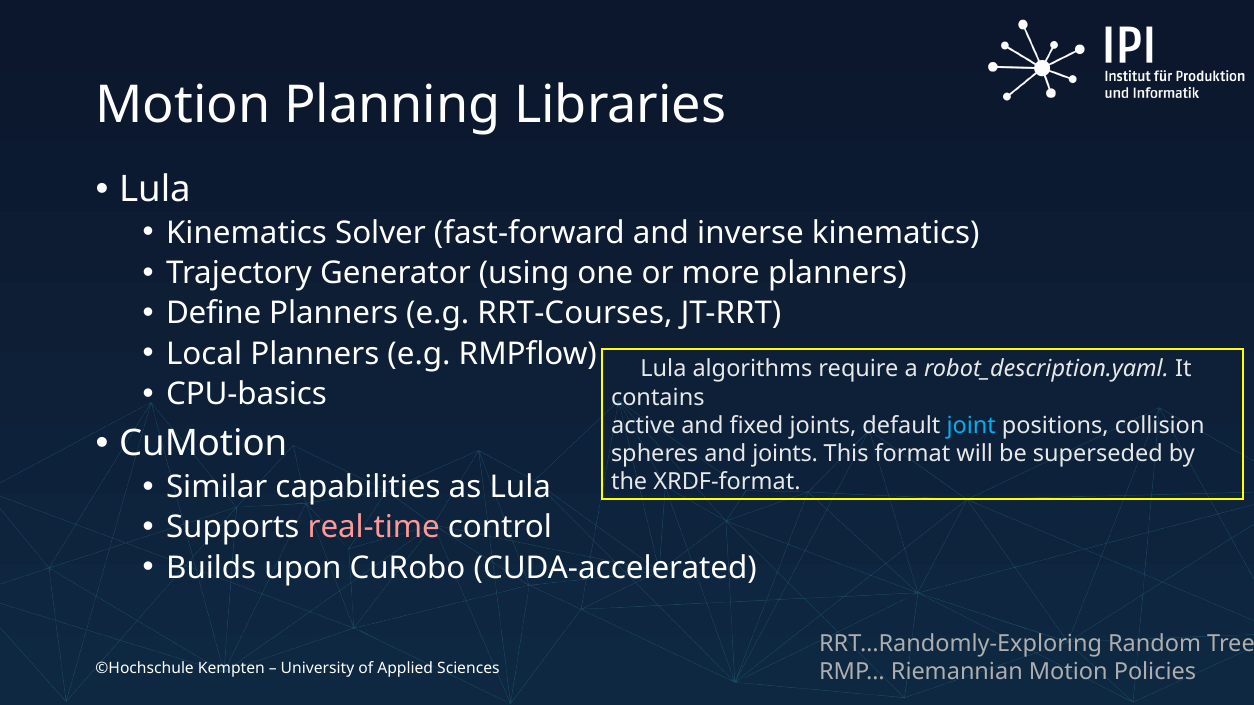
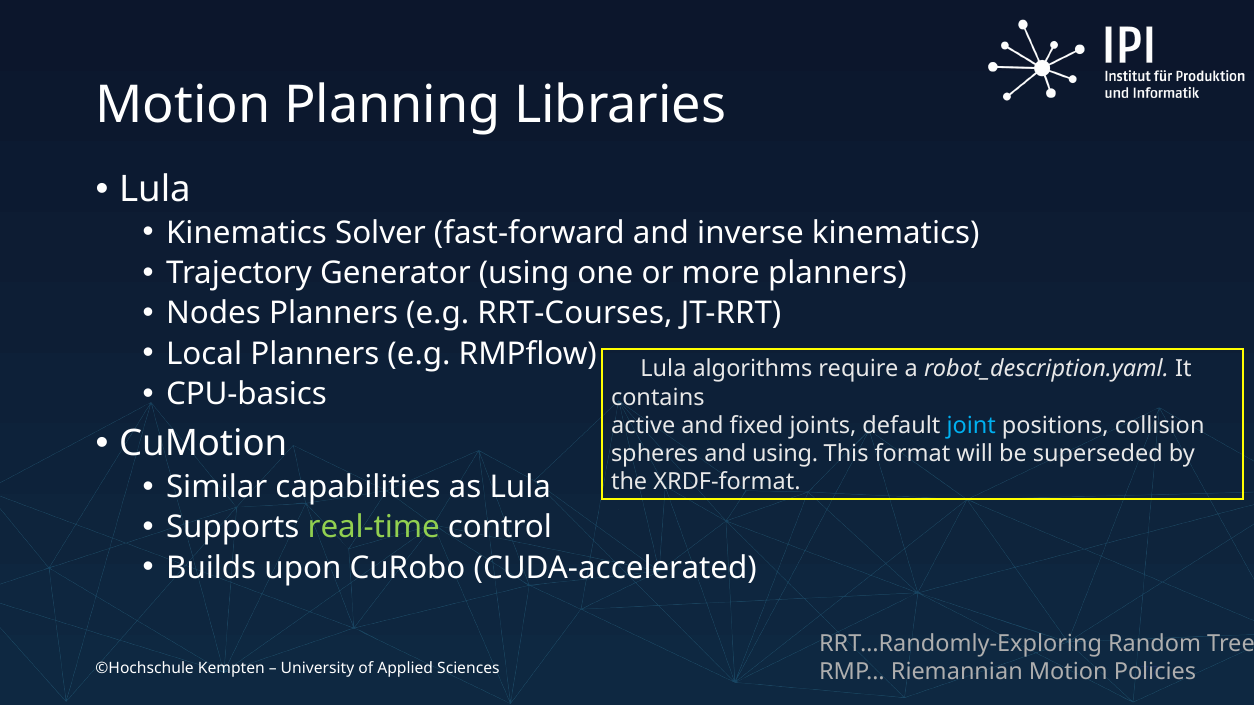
Define: Define -> Nodes
and joints: joints -> using
real-time colour: pink -> light green
